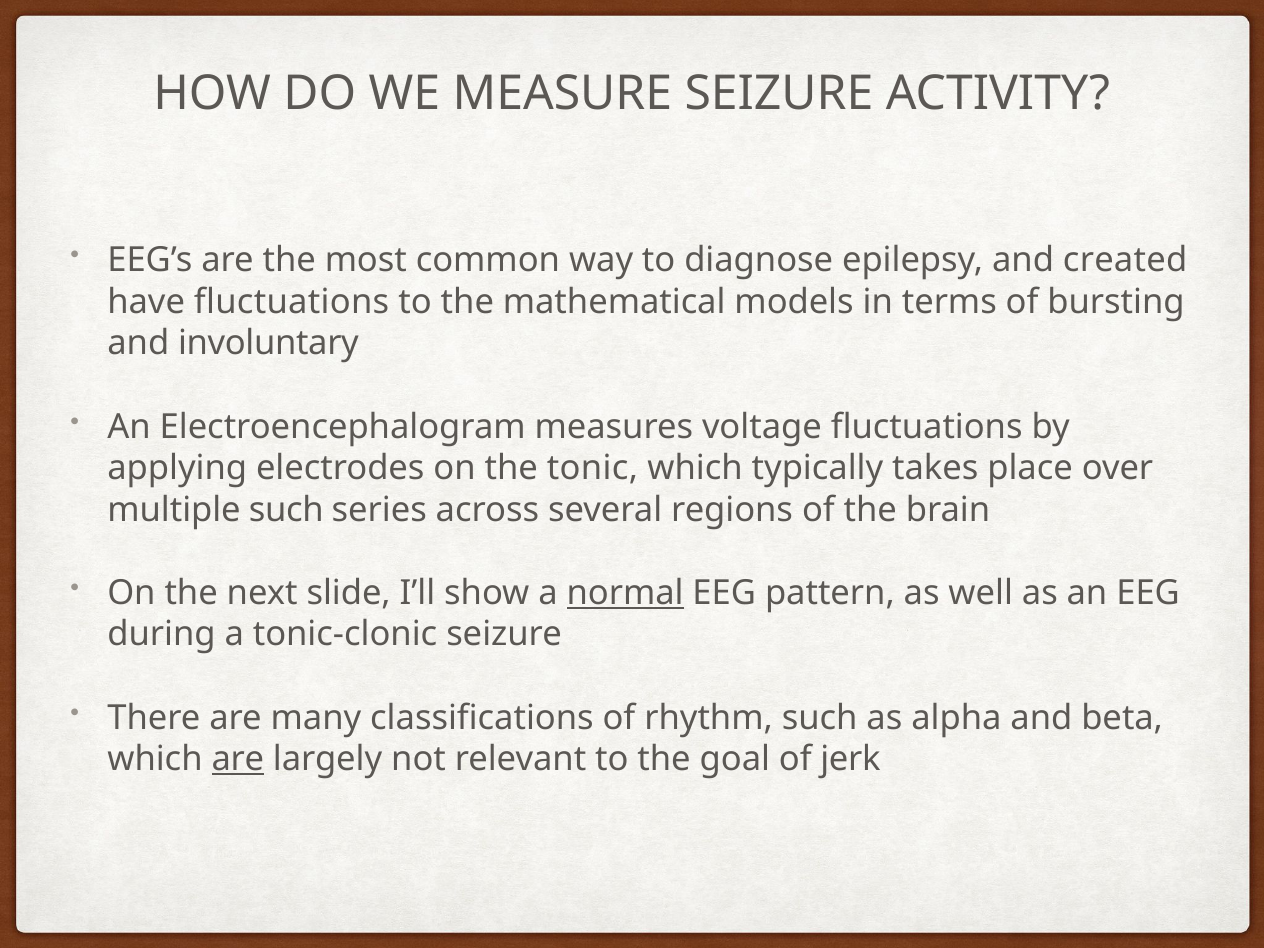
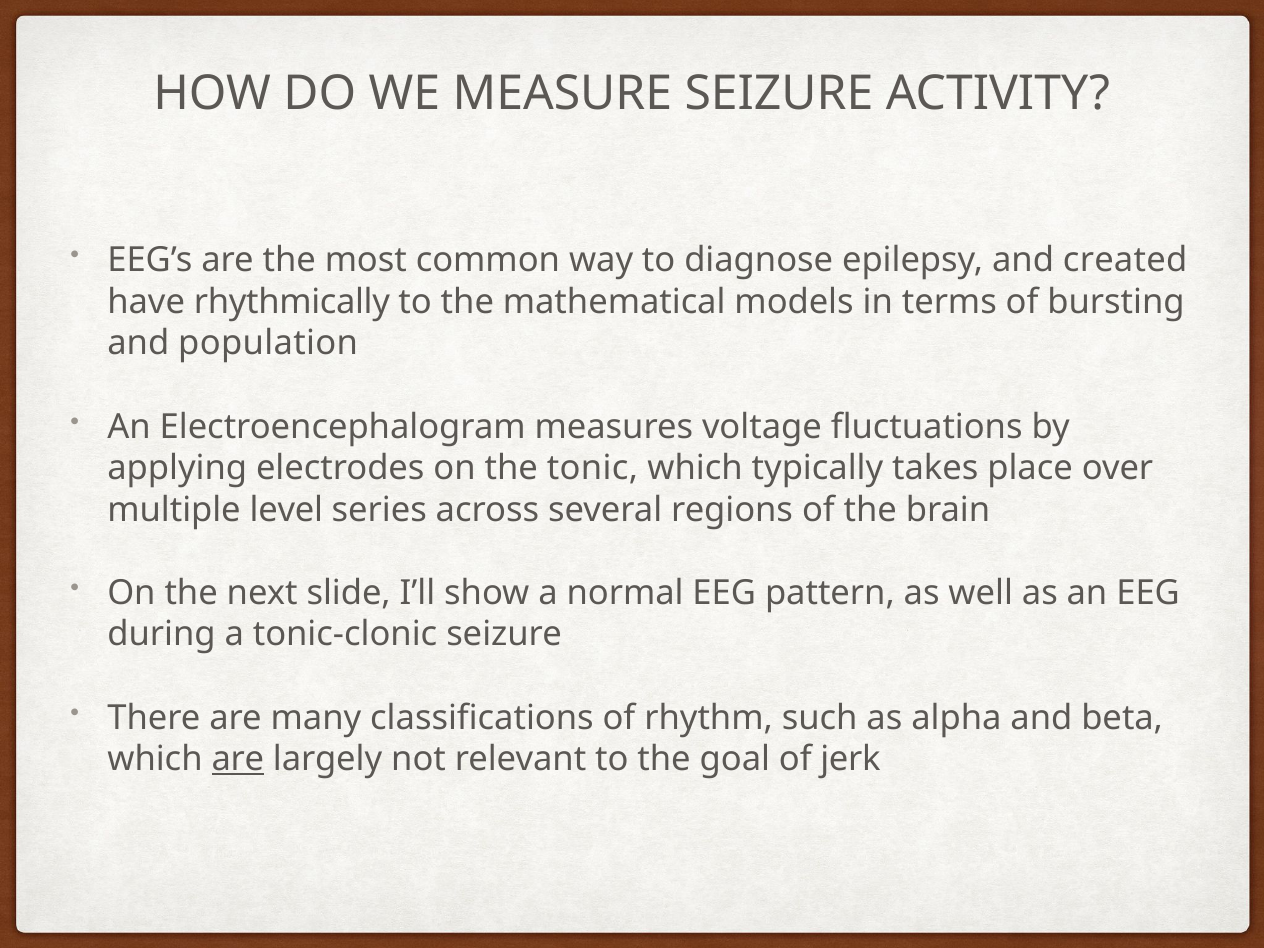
have fluctuations: fluctuations -> rhythmically
involuntary: involuntary -> population
multiple such: such -> level
normal underline: present -> none
